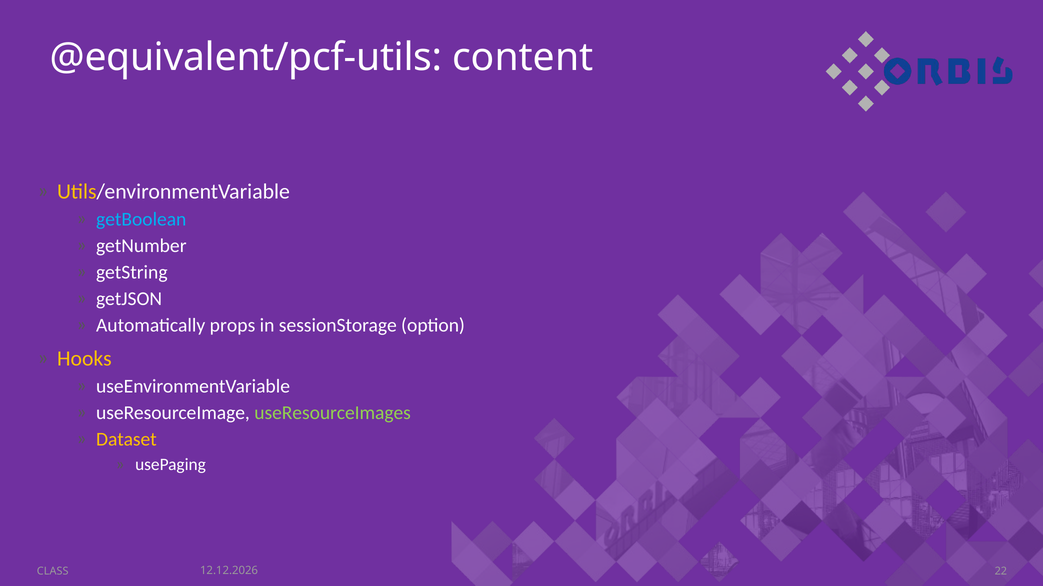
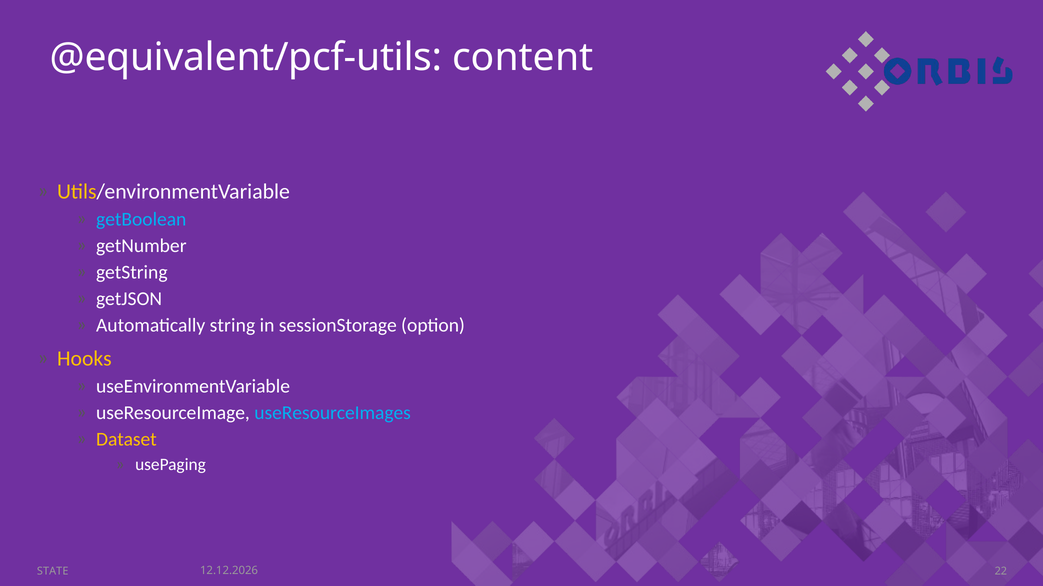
props: props -> string
useResourceImages colour: light green -> light blue
CLASS: CLASS -> STATE
